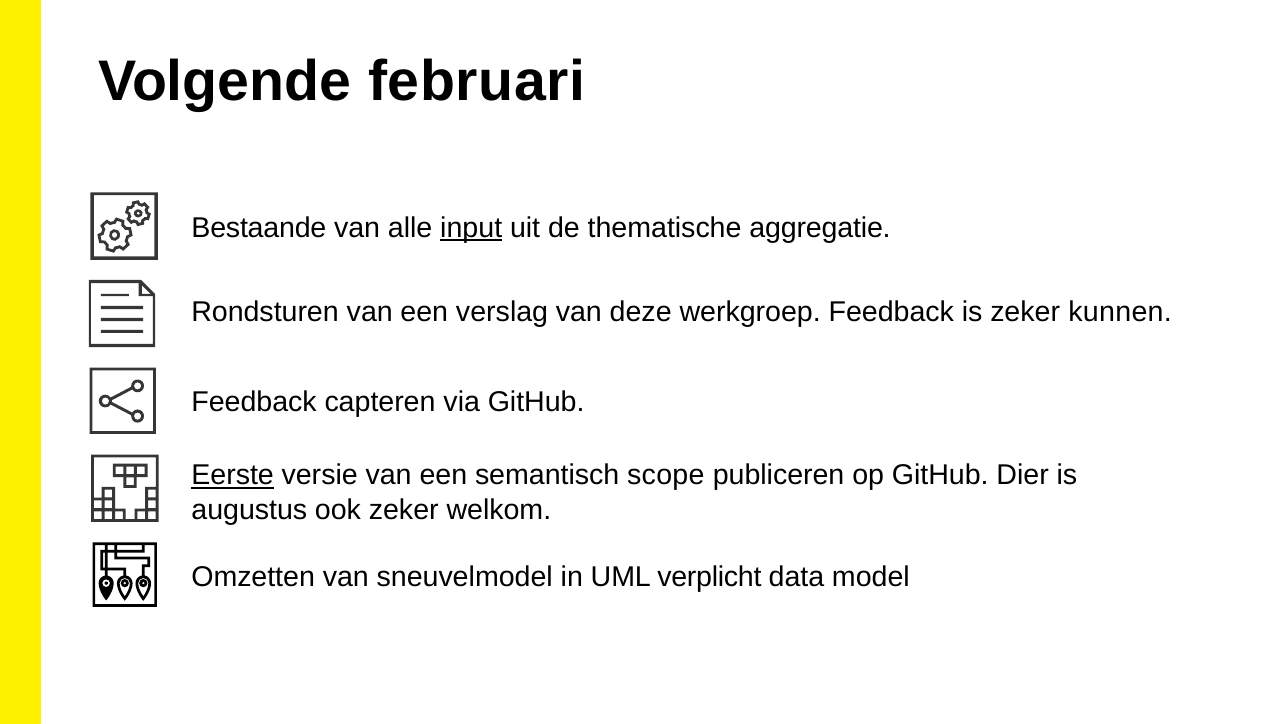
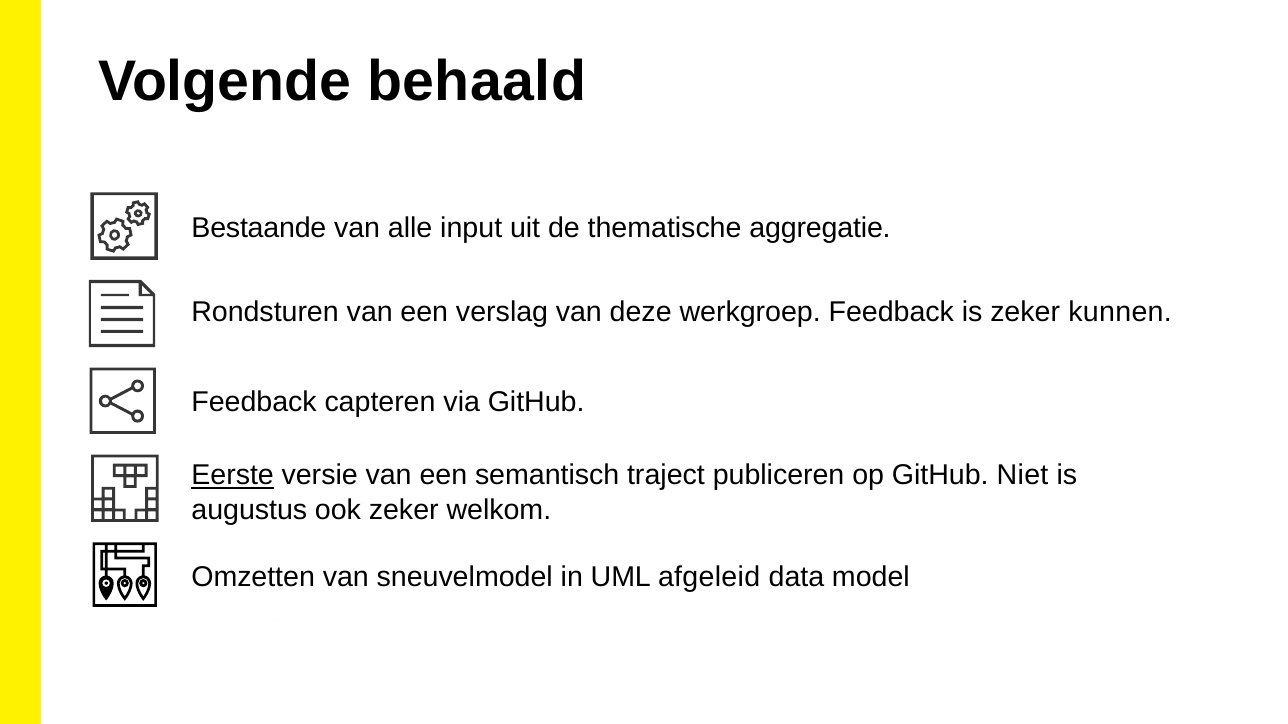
februari: februari -> behaald
input underline: present -> none
scope: scope -> traject
Dier: Dier -> Niet
verplicht: verplicht -> afgeleid
